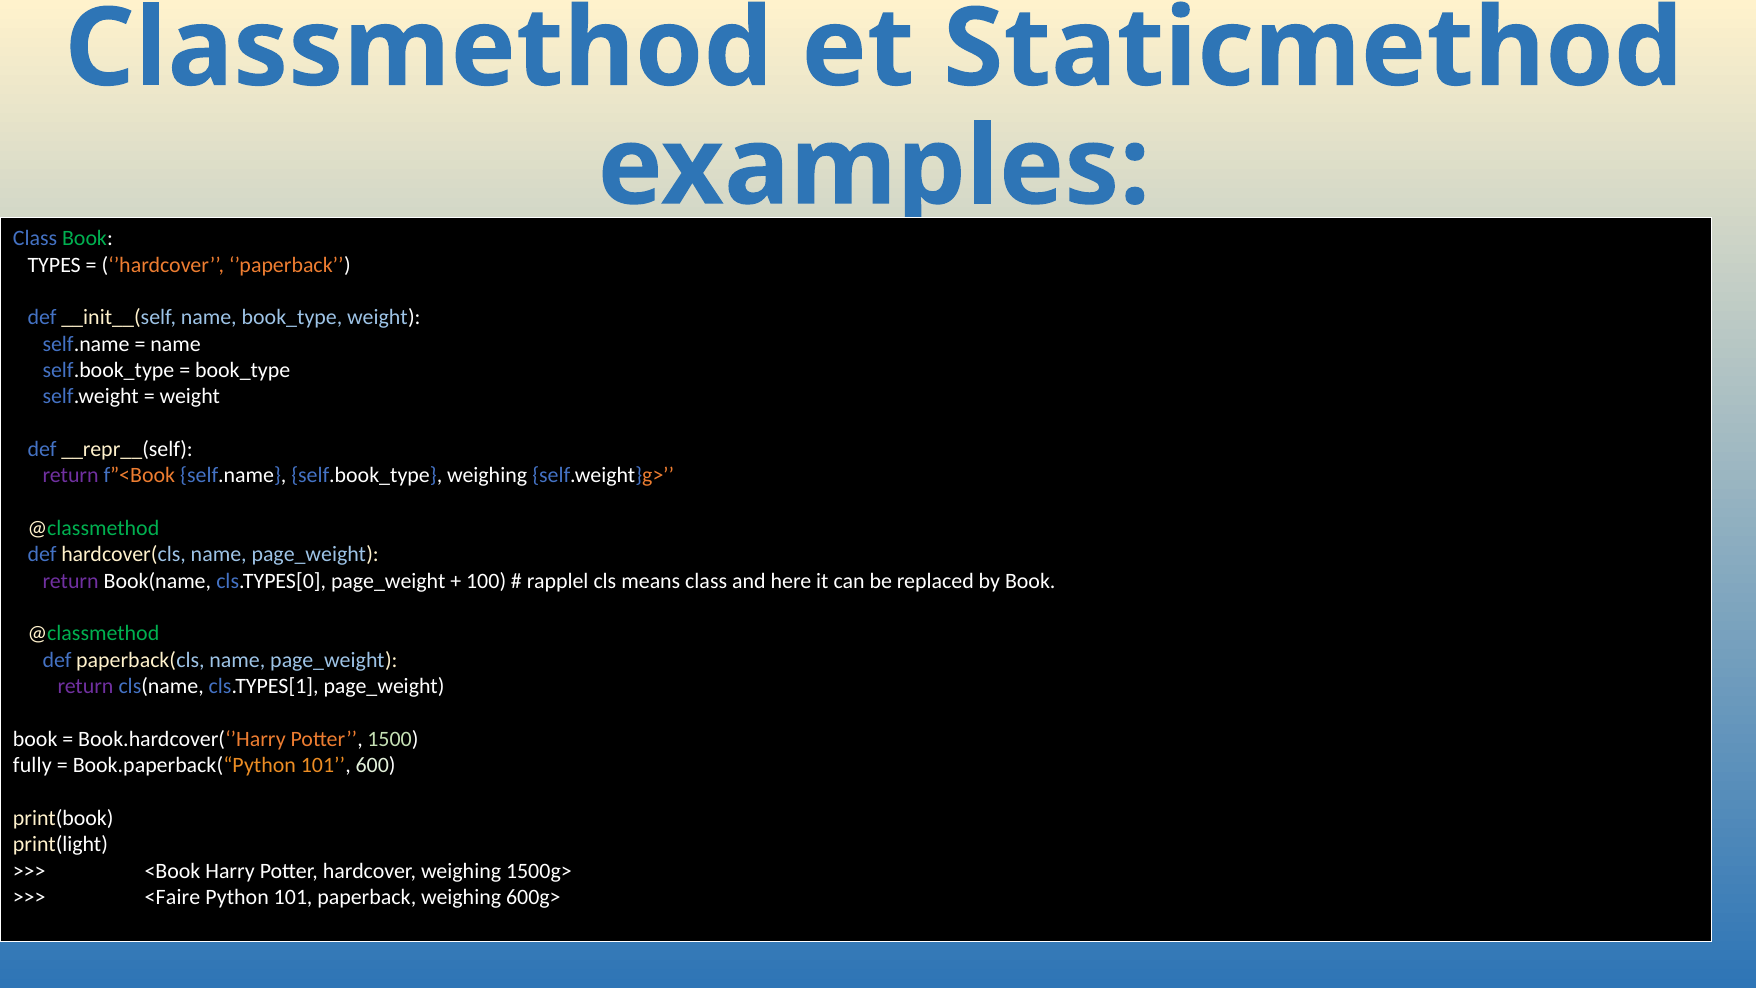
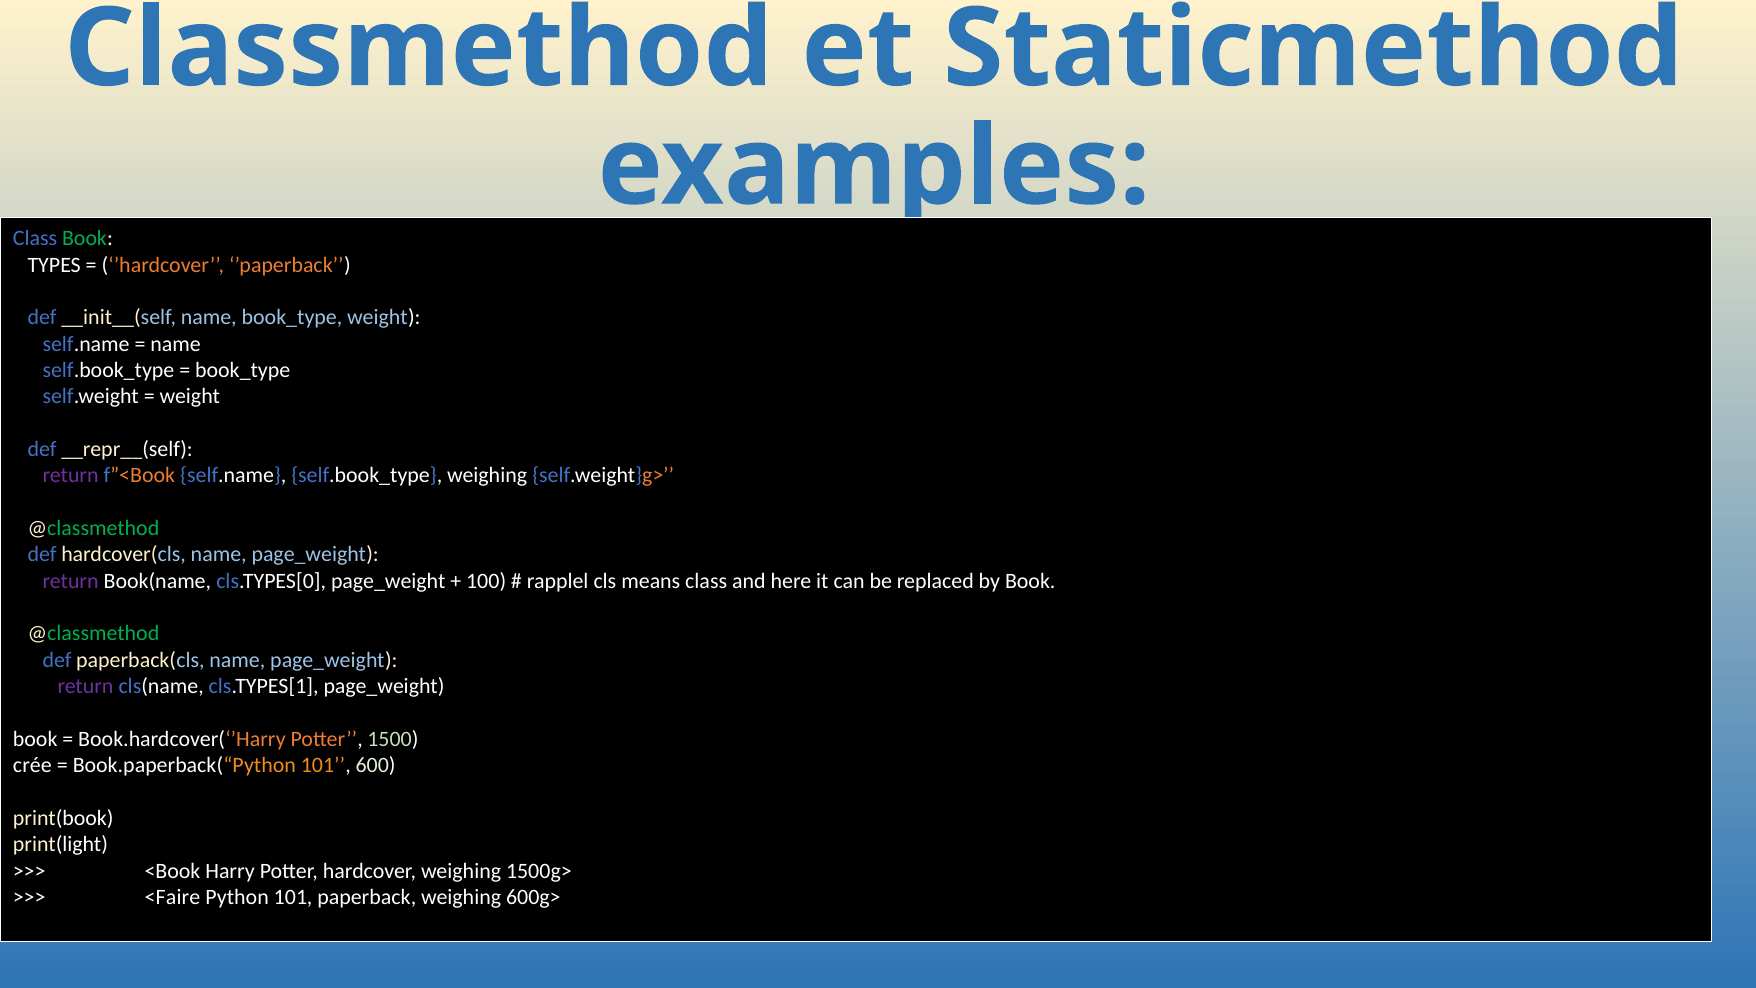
fully: fully -> crée
